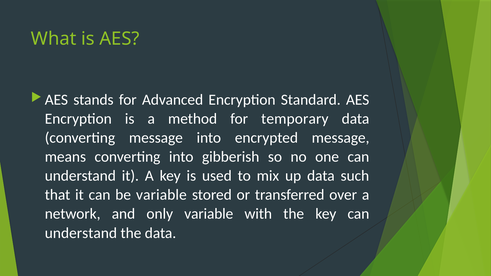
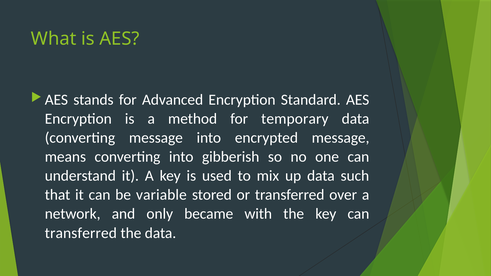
only variable: variable -> became
understand at (81, 233): understand -> transferred
